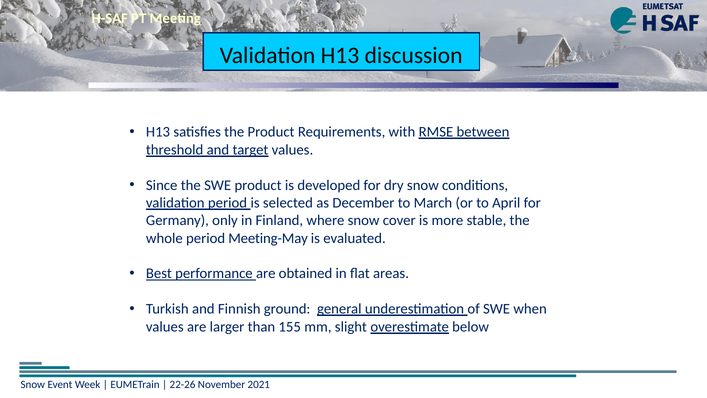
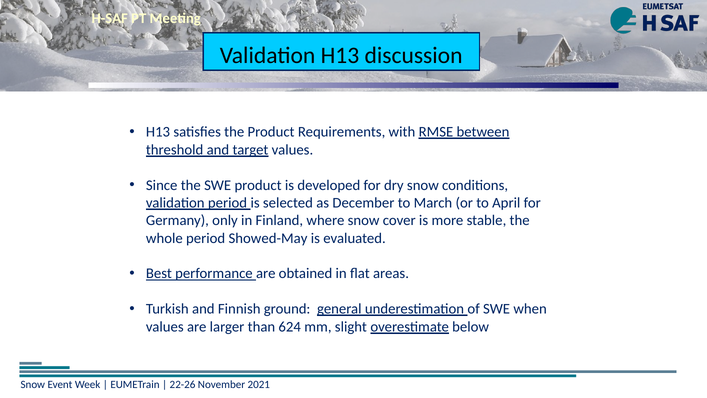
Meeting-May: Meeting-May -> Showed-May
155: 155 -> 624
